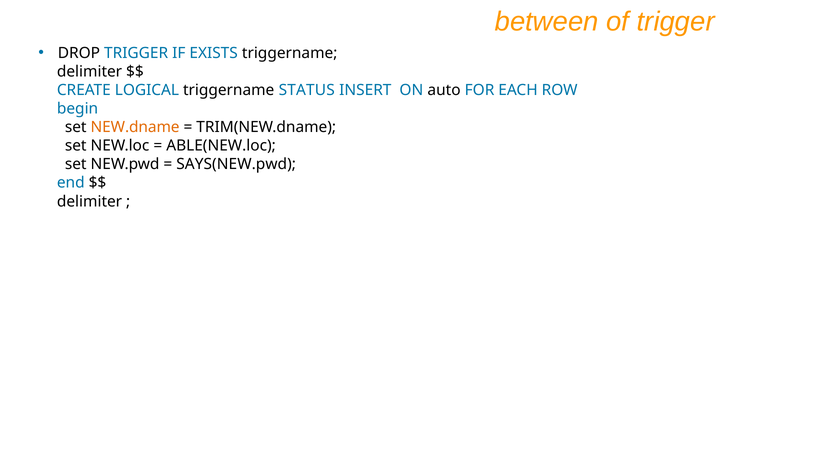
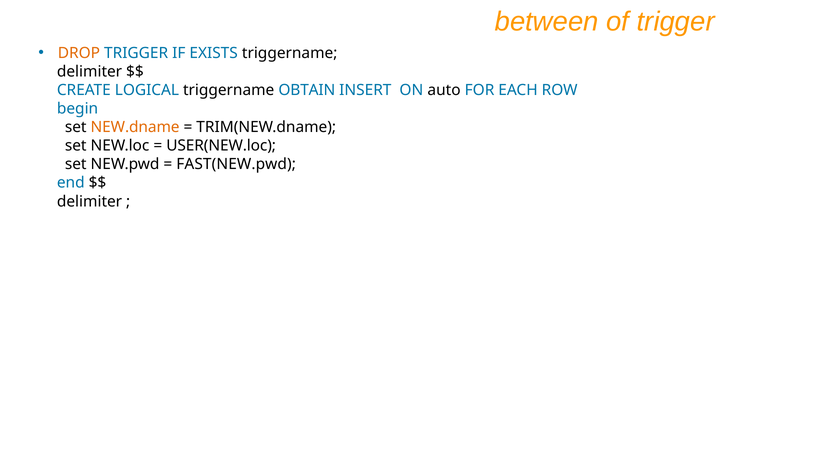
DROP colour: black -> orange
STATUS: STATUS -> OBTAIN
ABLE(NEW.loc: ABLE(NEW.loc -> USER(NEW.loc
SAYS(NEW.pwd: SAYS(NEW.pwd -> FAST(NEW.pwd
